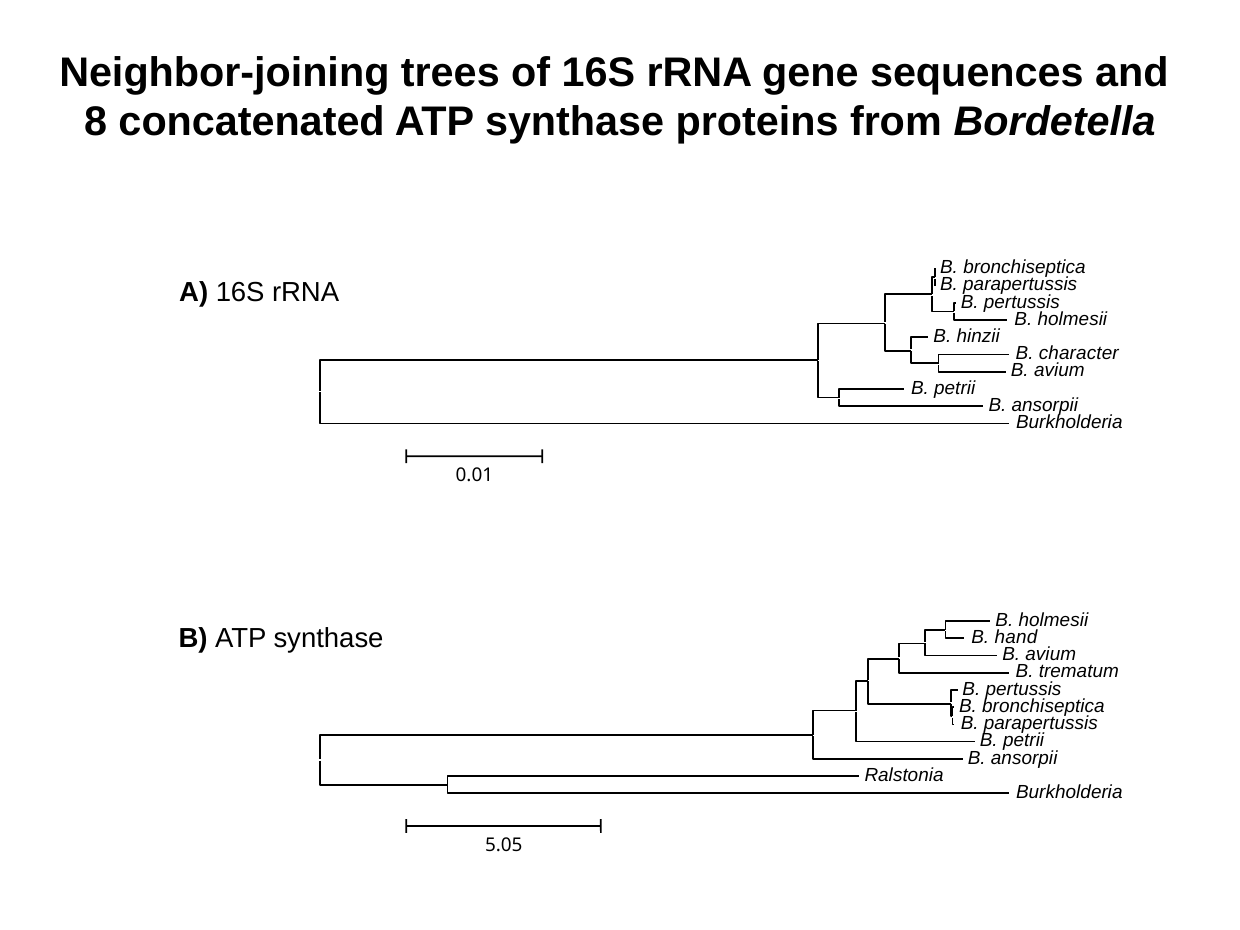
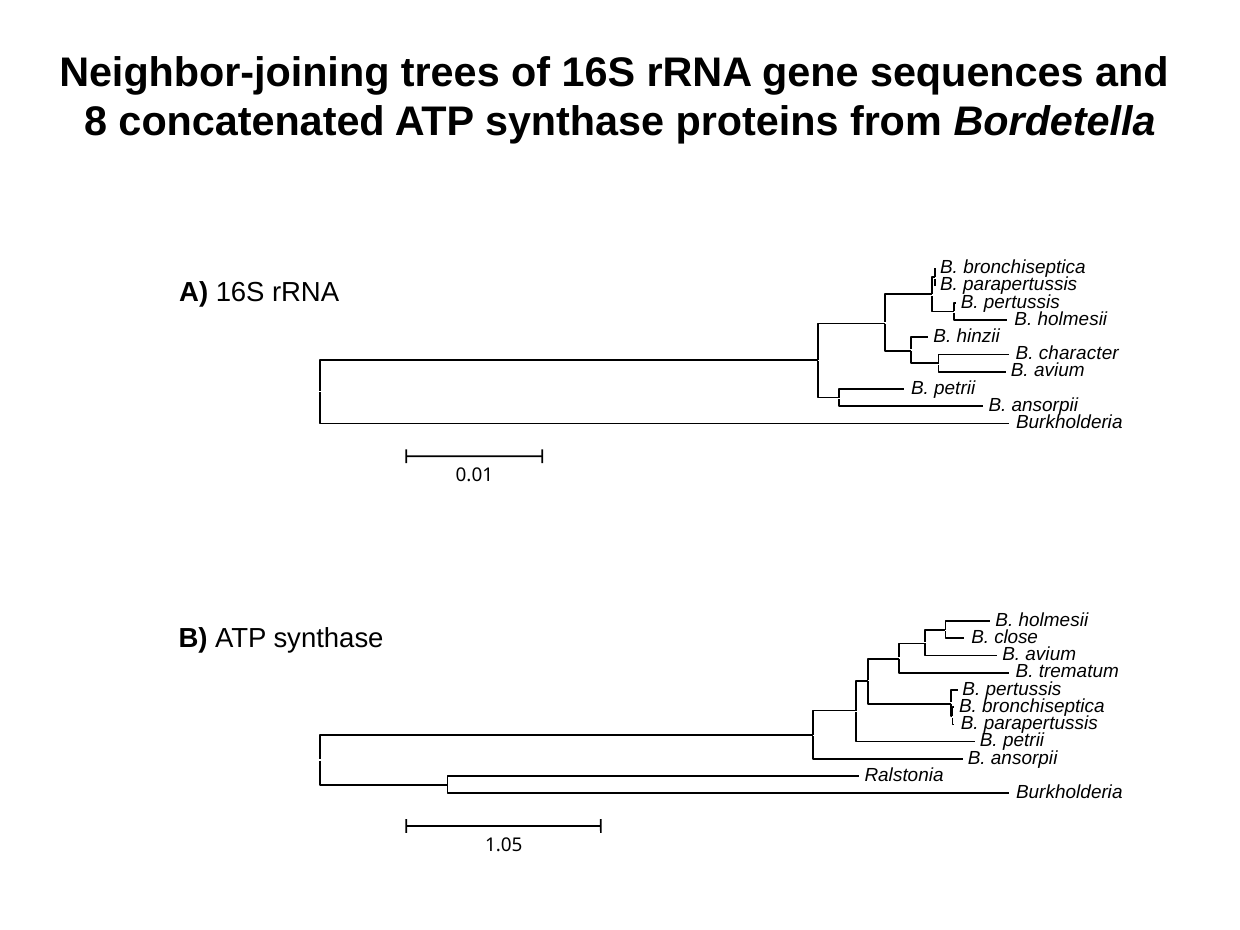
hand: hand -> close
5.05: 5.05 -> 1.05
